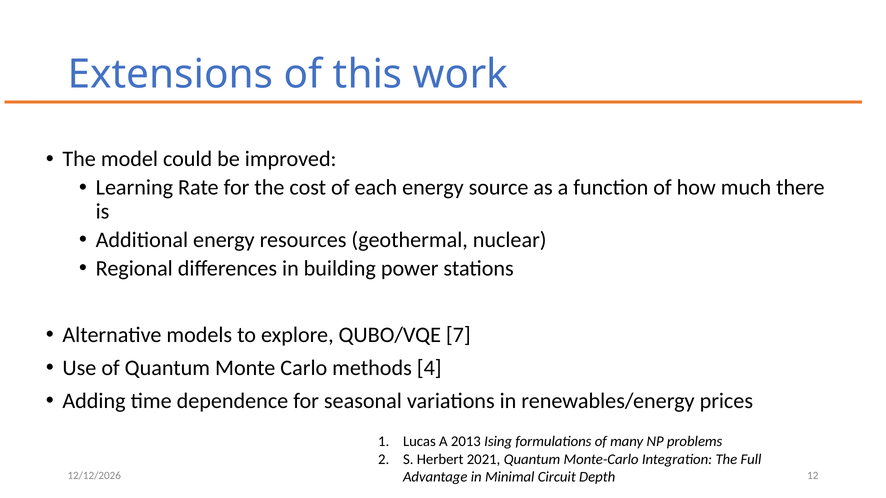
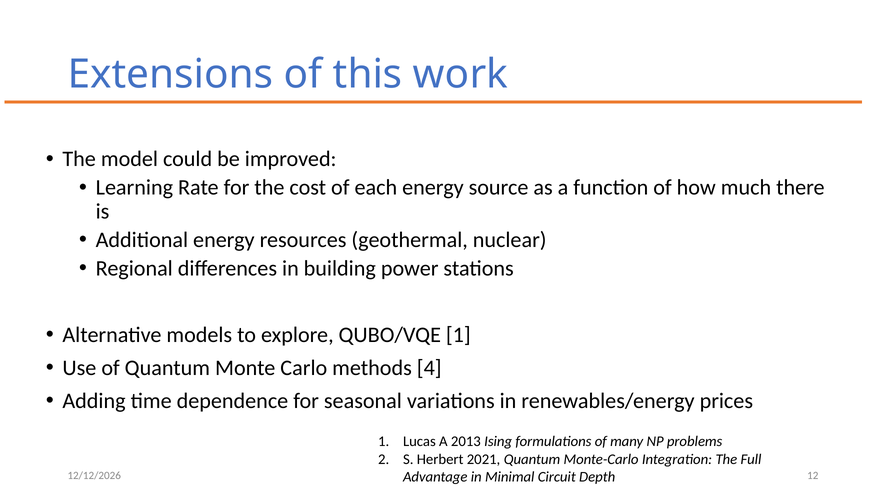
QUBO/VQE 7: 7 -> 1
